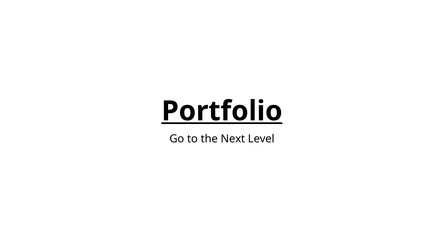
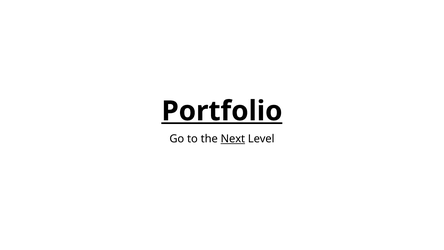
Next underline: none -> present
